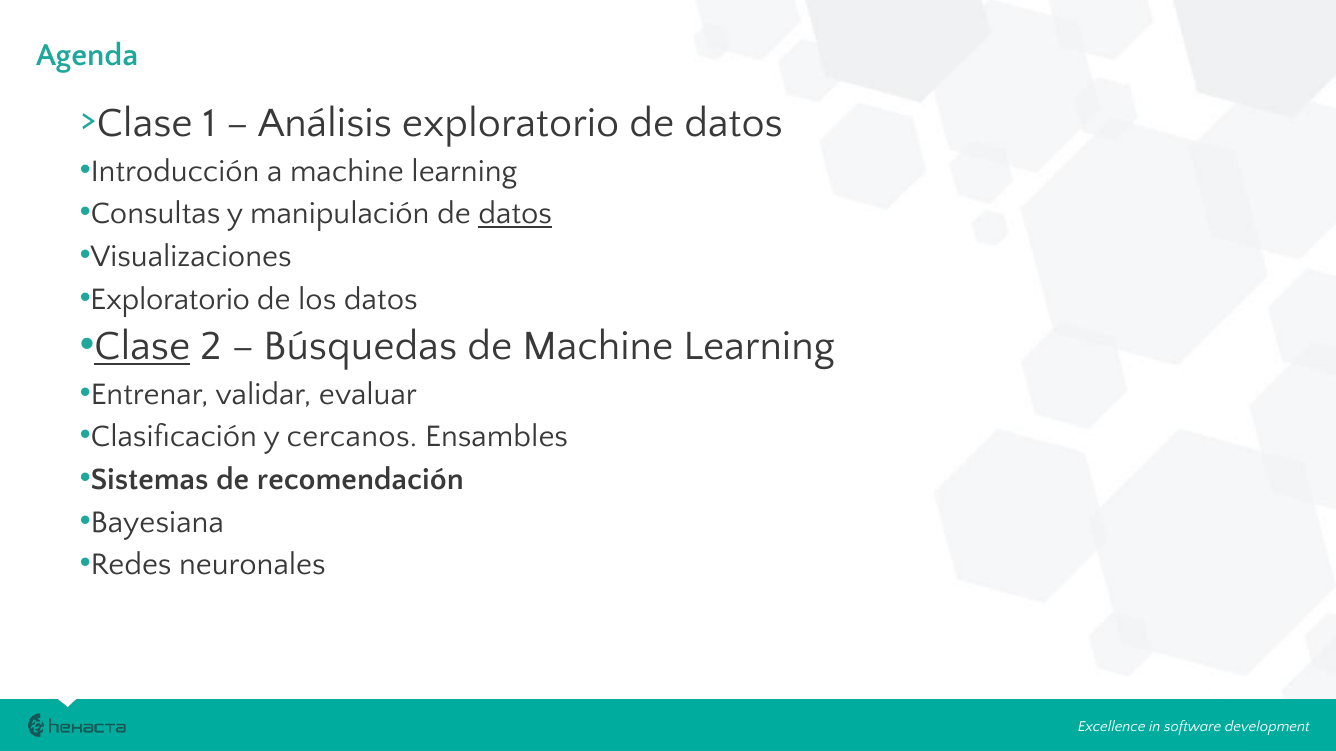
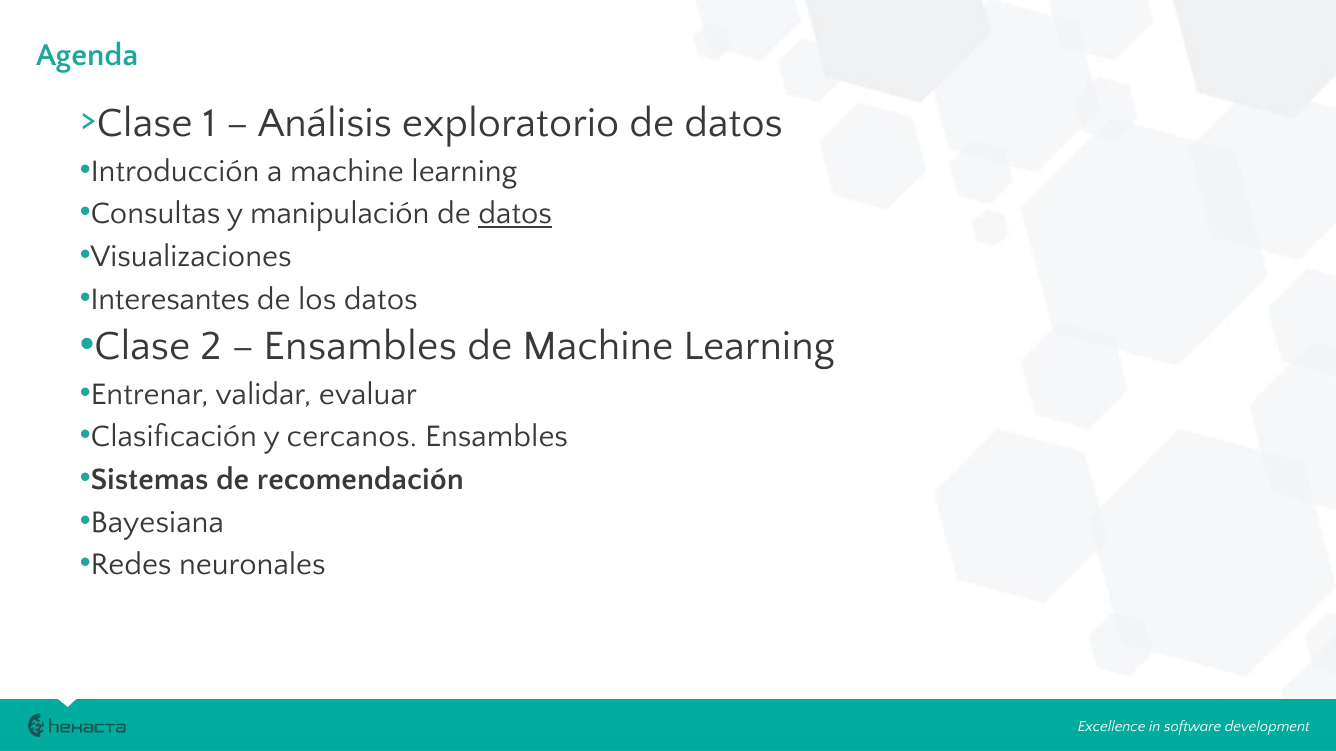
Exploratorio at (170, 299): Exploratorio -> Interesantes
Clase at (142, 346) underline: present -> none
Búsquedas at (360, 346): Búsquedas -> Ensambles
